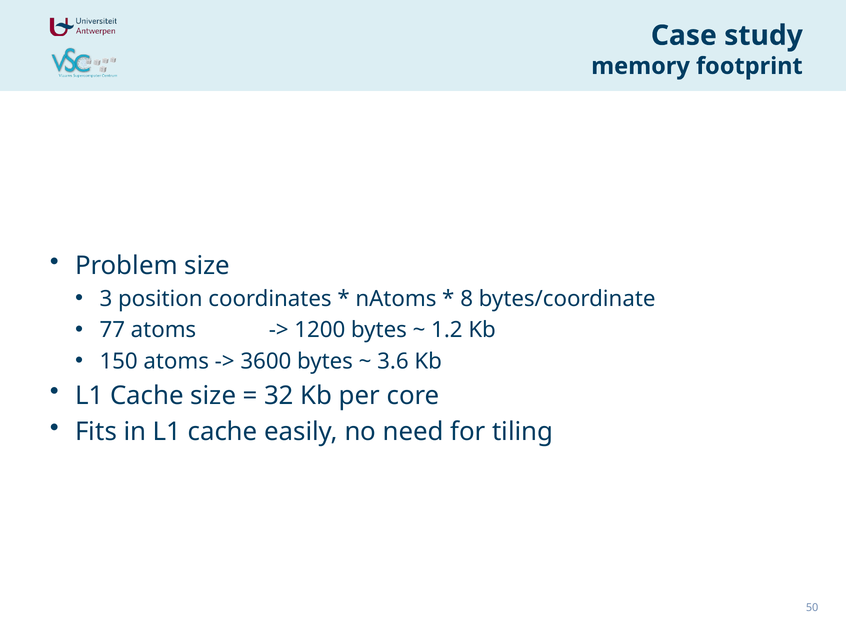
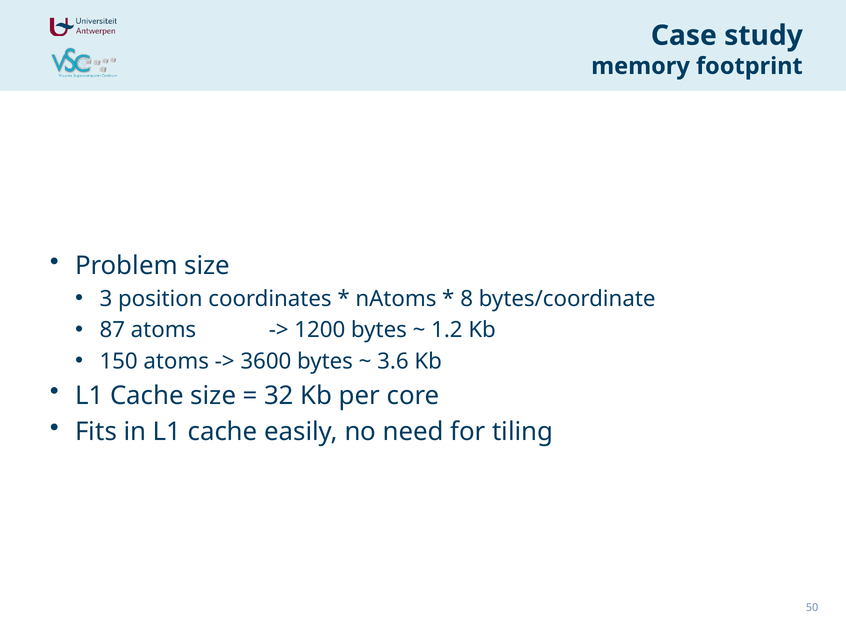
77: 77 -> 87
